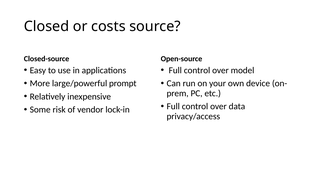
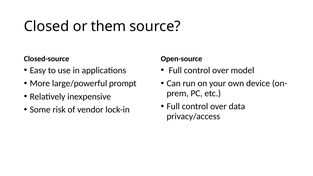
costs: costs -> them
